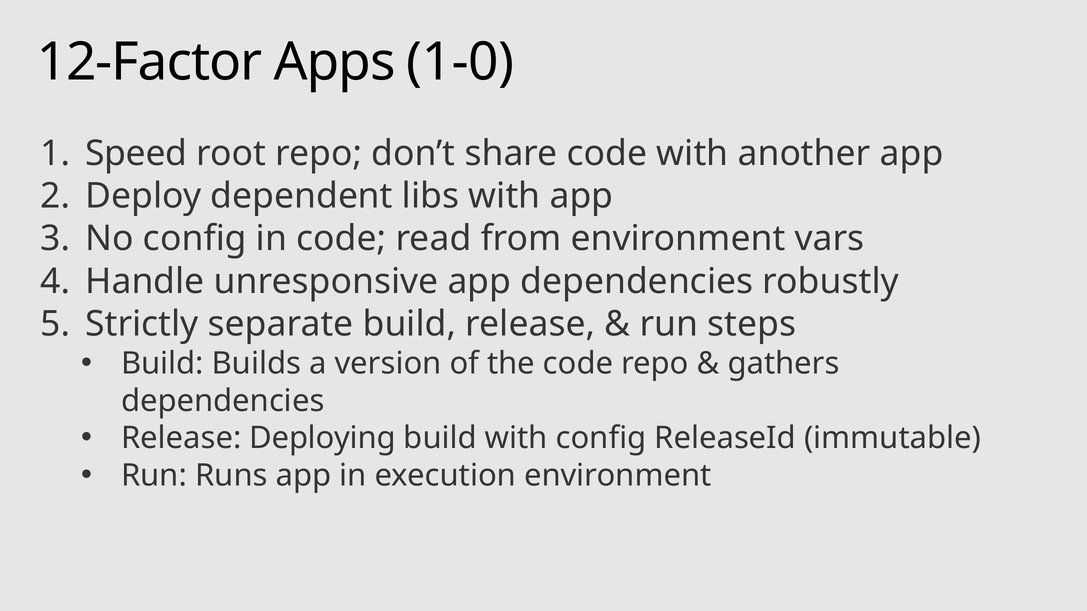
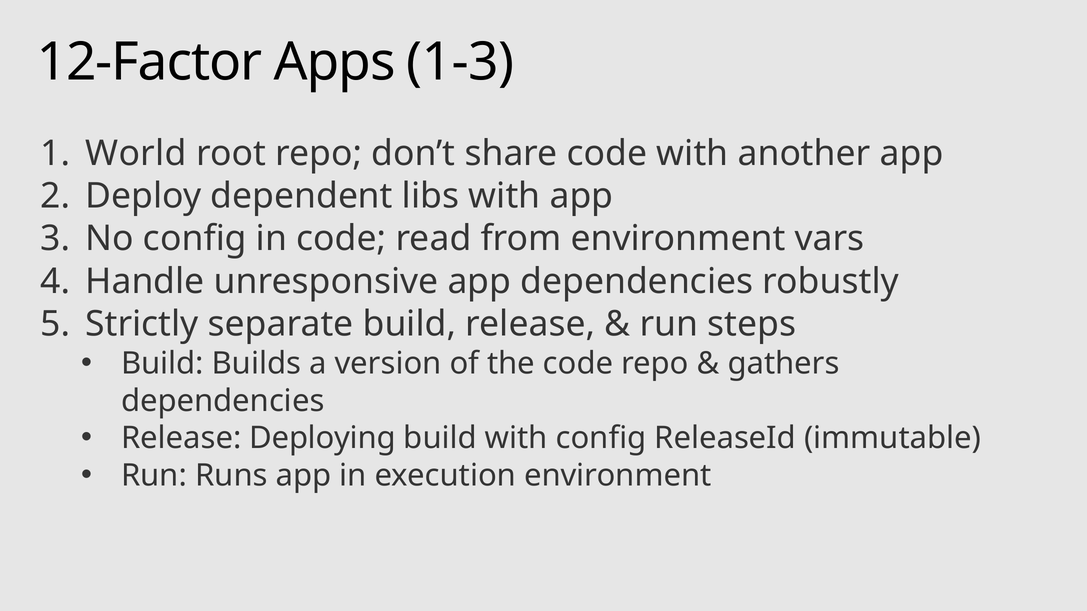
1-0: 1-0 -> 1-3
Speed: Speed -> World
